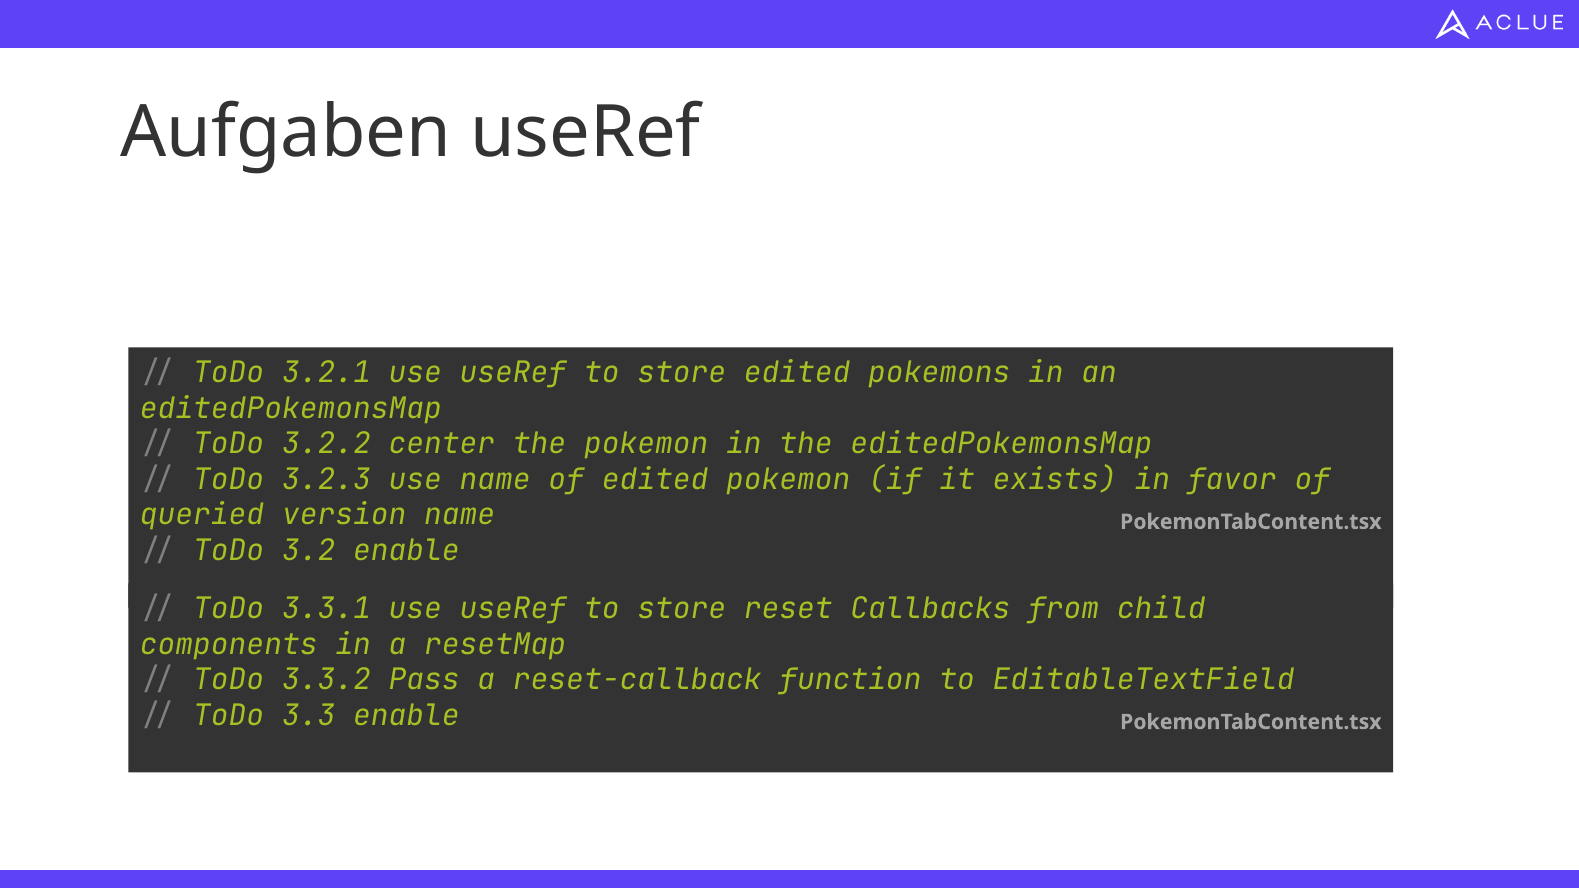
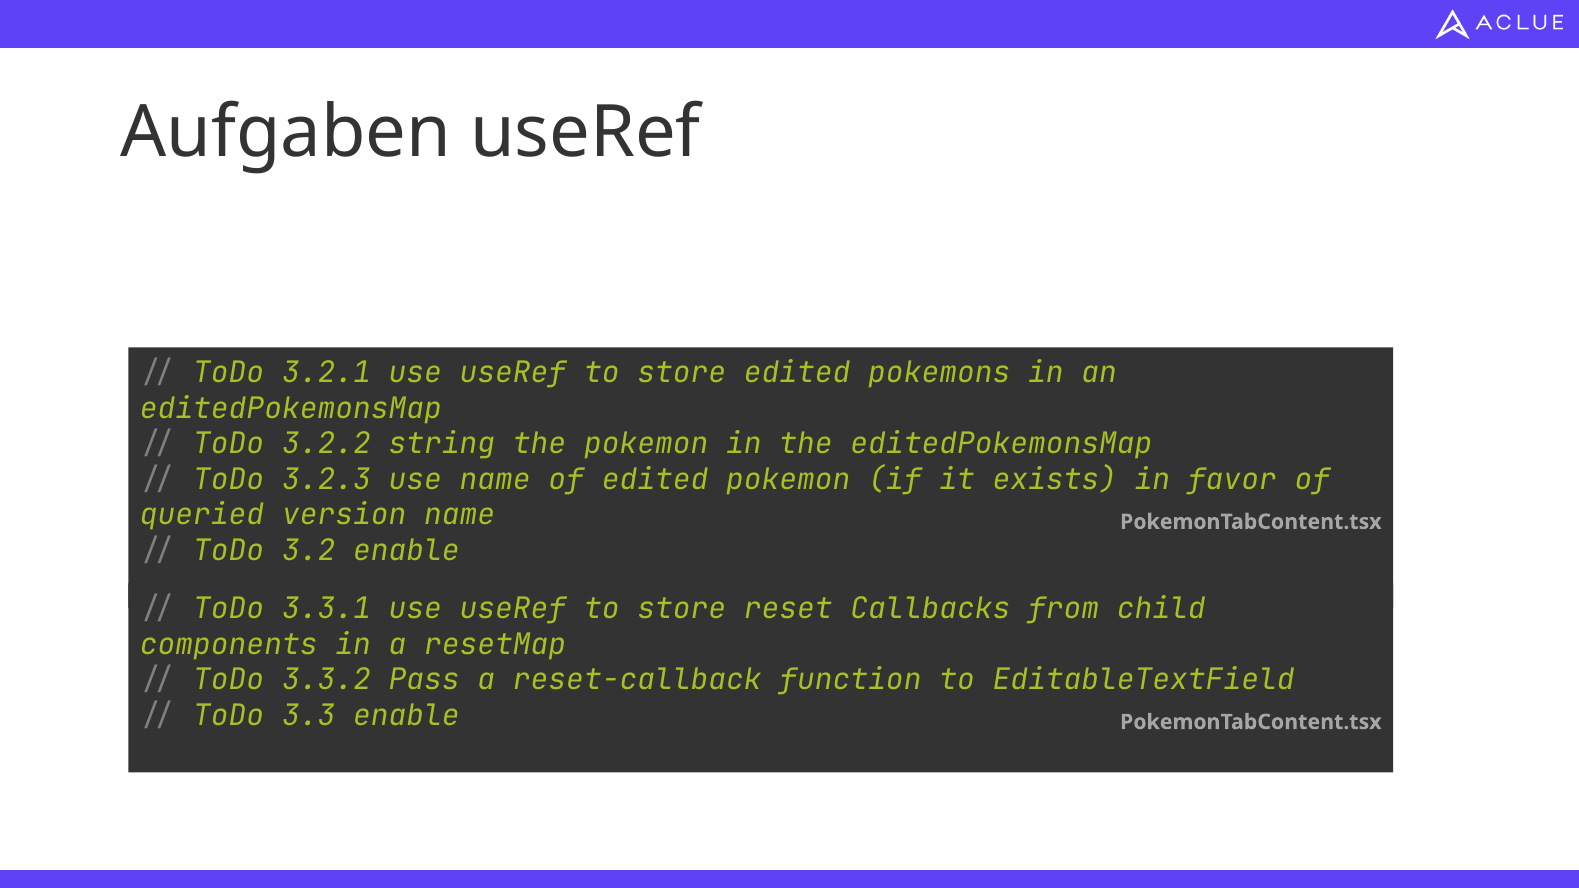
center: center -> string
